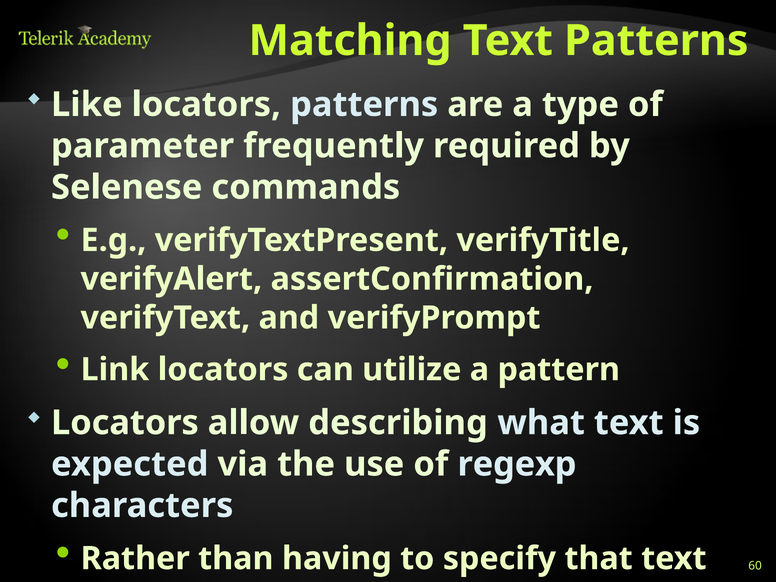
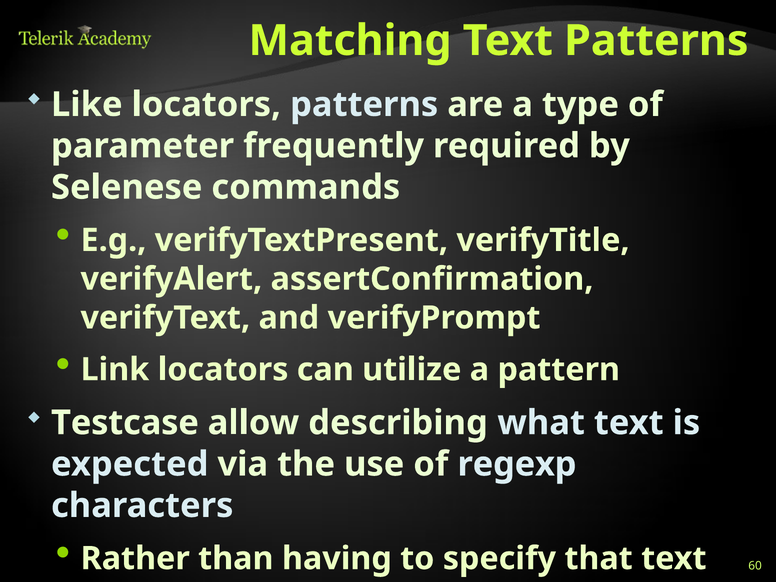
Locators at (125, 423): Locators -> Testcase
